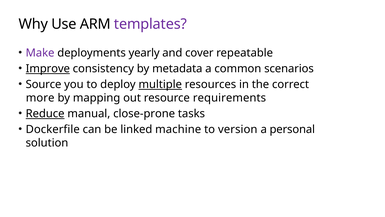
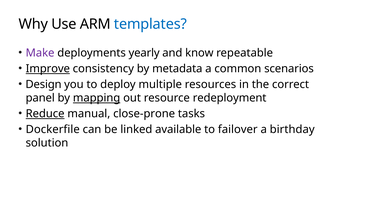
templates colour: purple -> blue
cover: cover -> know
Source: Source -> Design
multiple underline: present -> none
more: more -> panel
mapping underline: none -> present
requirements: requirements -> redeployment
machine: machine -> available
version: version -> failover
personal: personal -> birthday
